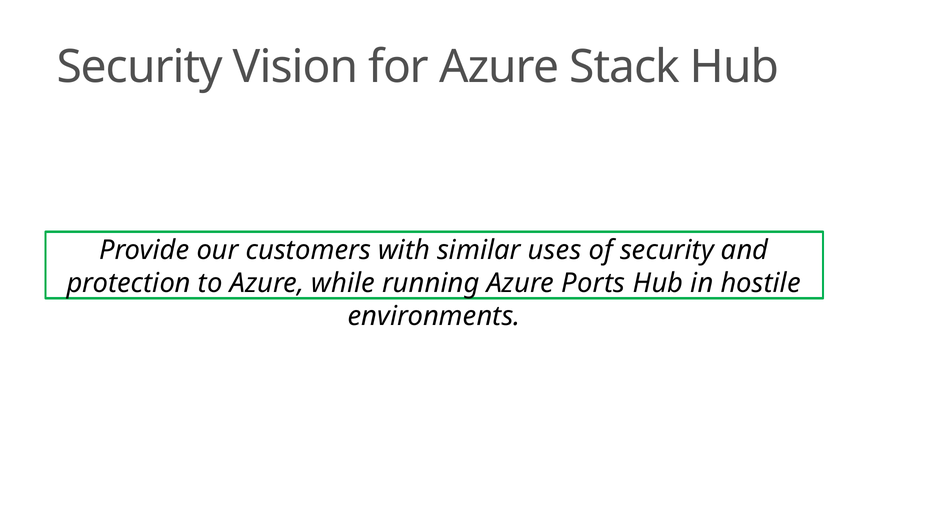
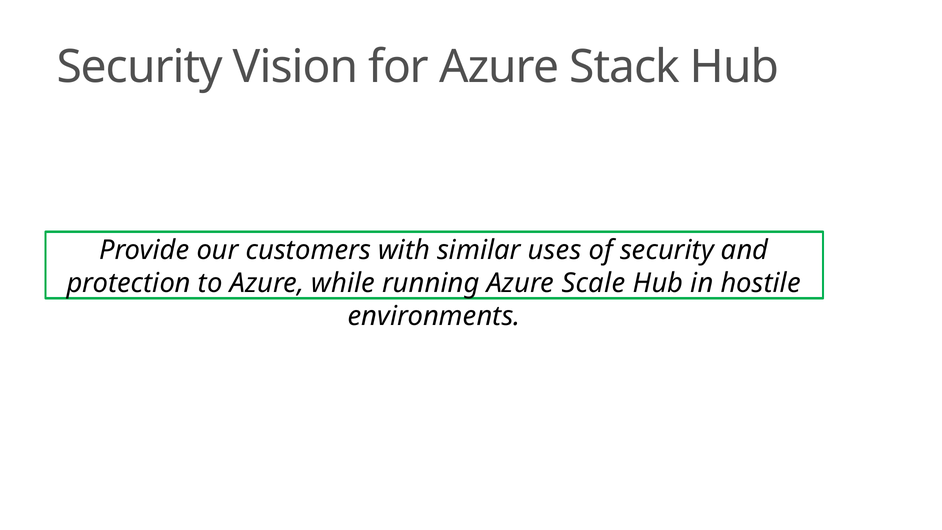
Ports: Ports -> Scale
